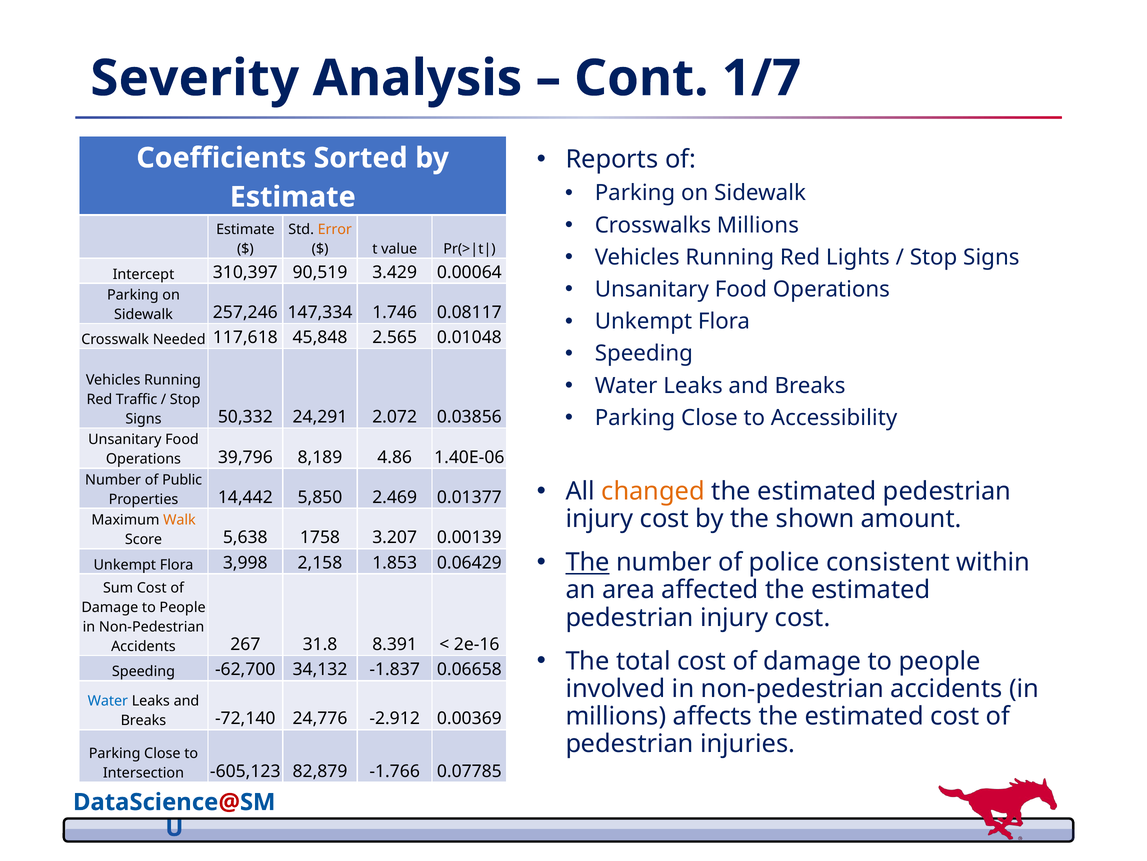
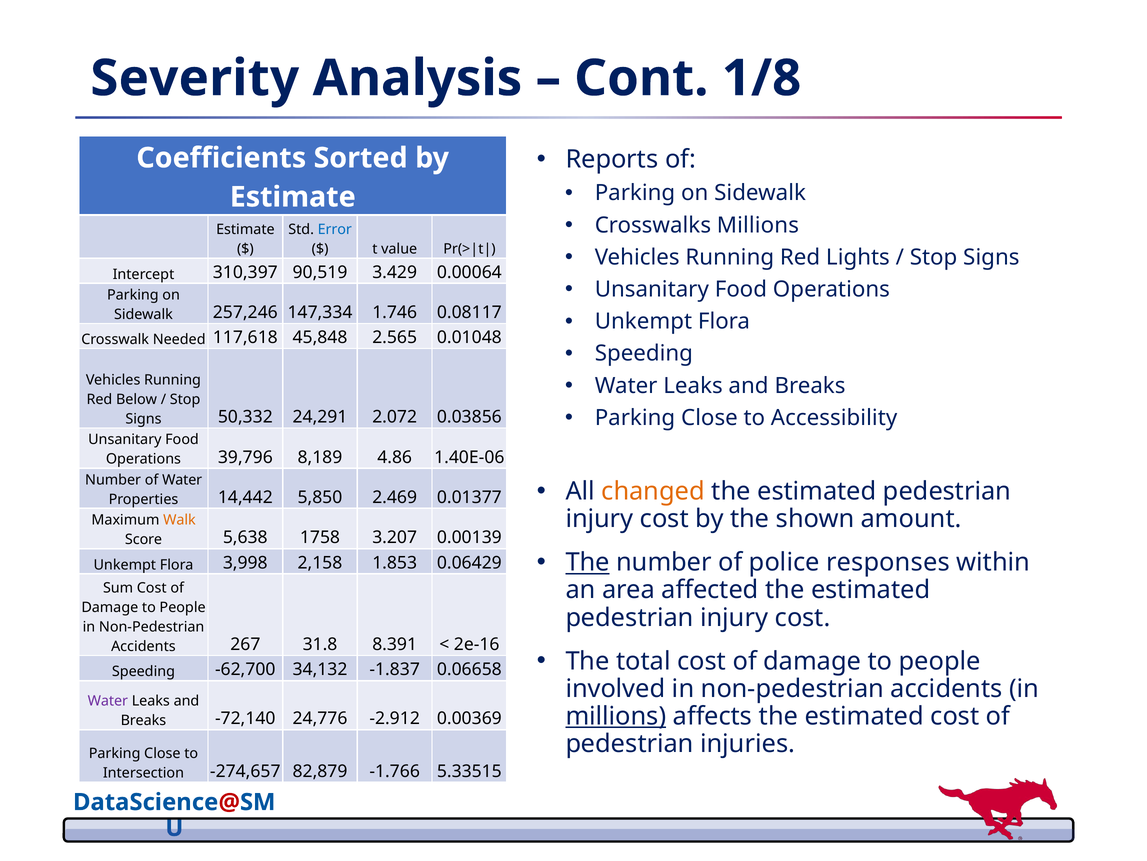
1/7: 1/7 -> 1/8
Error colour: orange -> blue
Traffic: Traffic -> Below
of Public: Public -> Water
consistent: consistent -> responses
Water at (108, 701) colour: blue -> purple
millions at (616, 716) underline: none -> present
-605,123: -605,123 -> -274,657
0.07785: 0.07785 -> 5.33515
